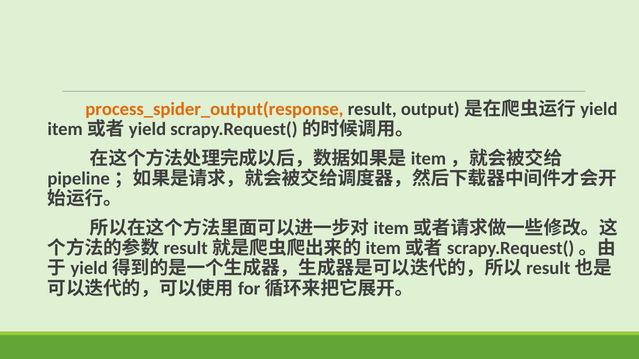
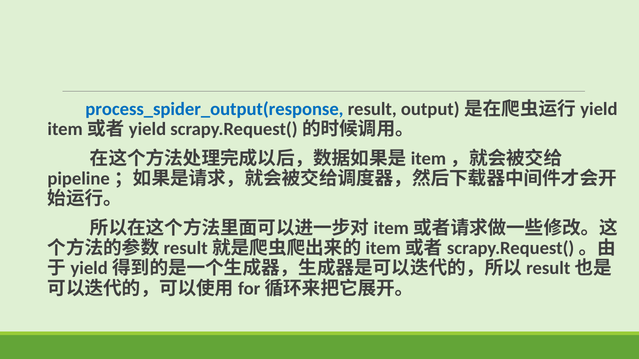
process_spider_output(response colour: orange -> blue
